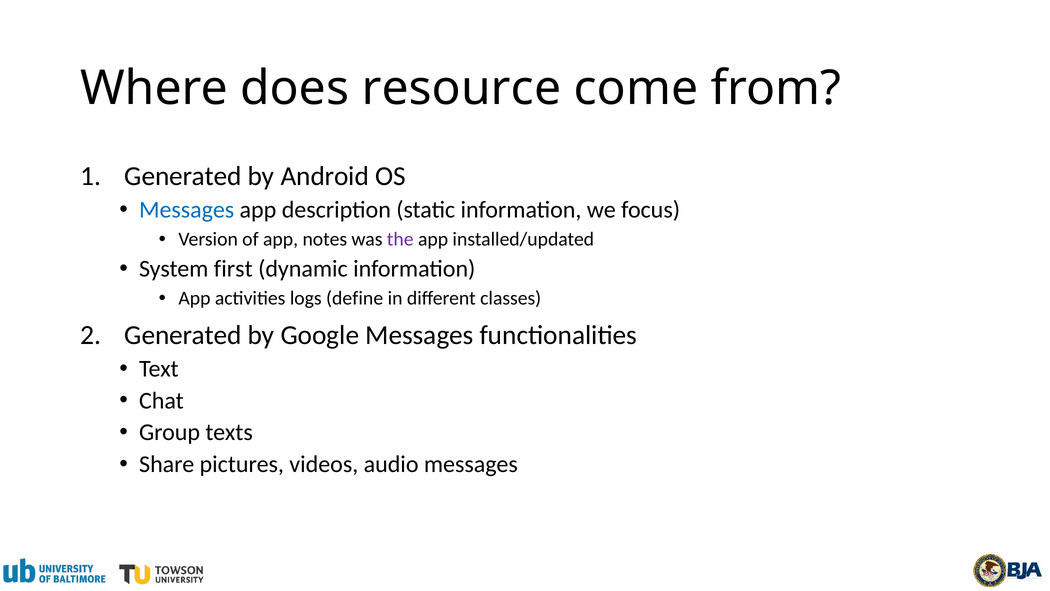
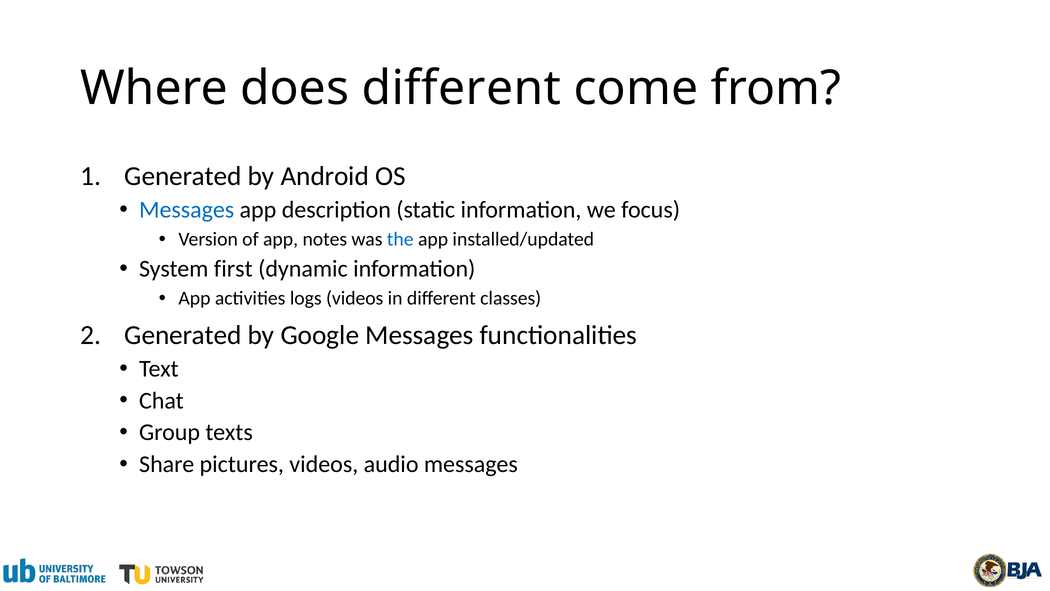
does resource: resource -> different
the colour: purple -> blue
logs define: define -> videos
